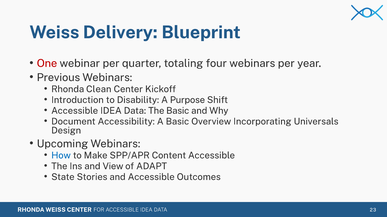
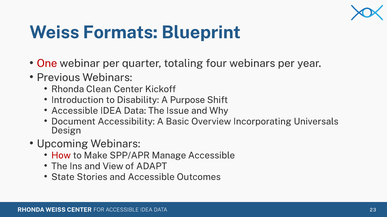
Delivery: Delivery -> Formats
The Basic: Basic -> Issue
How colour: blue -> red
Content: Content -> Manage
